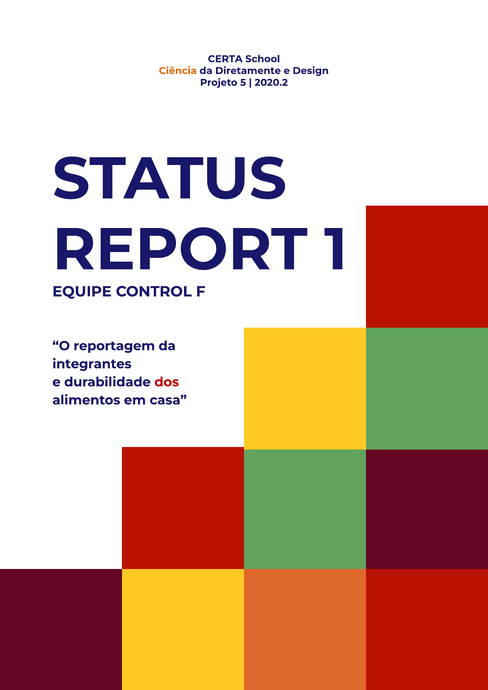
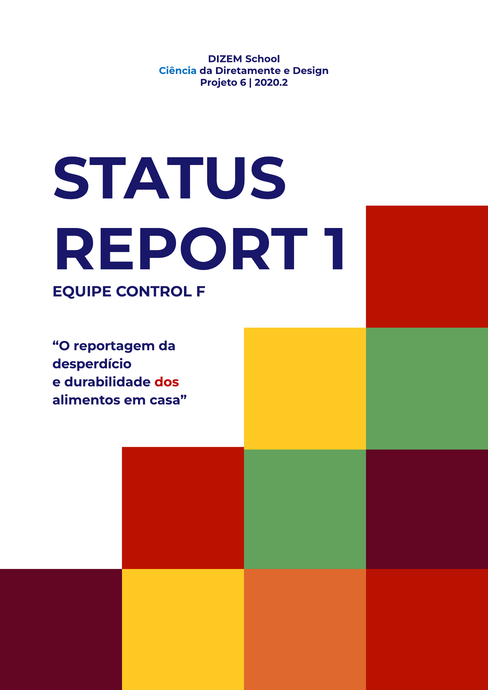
CERTA: CERTA -> DIZEM
Ciência colour: orange -> blue
5: 5 -> 6
integrantes: integrantes -> desperdício
